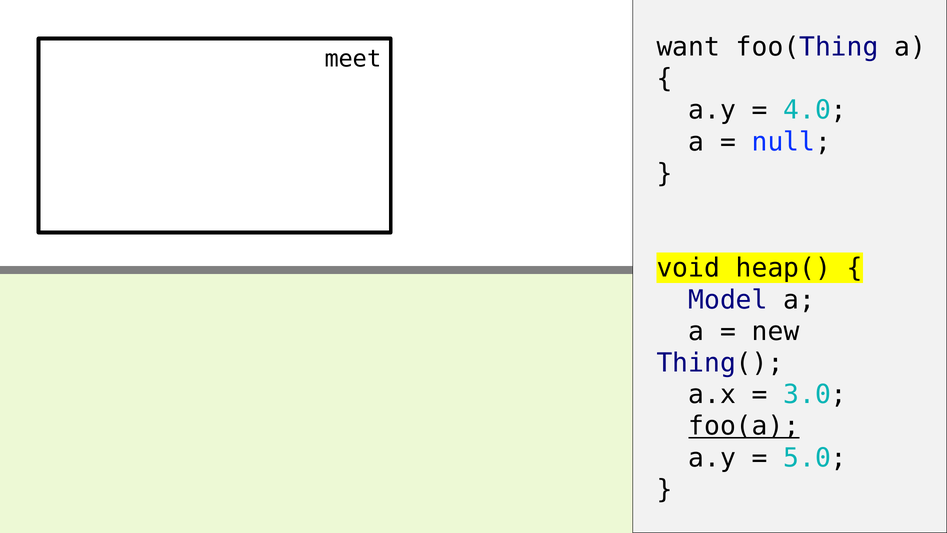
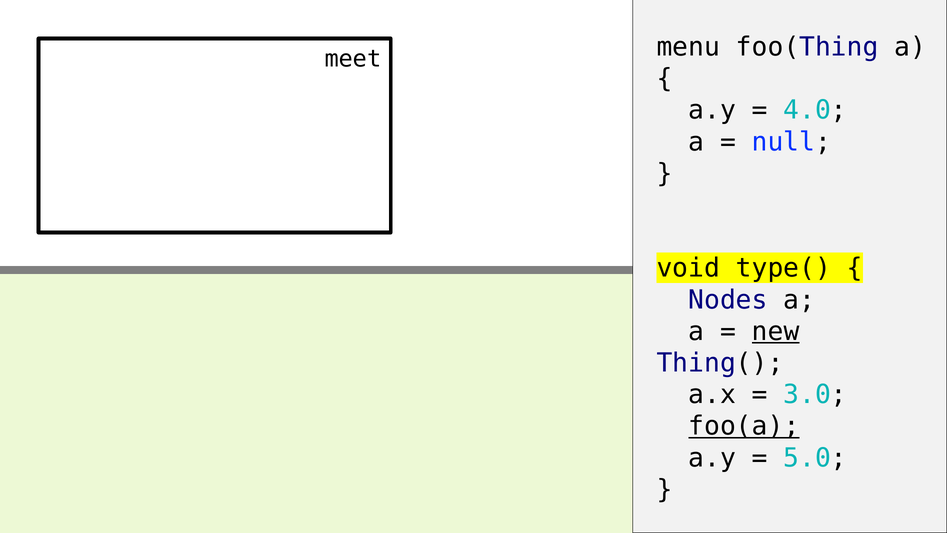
want: want -> menu
heap(: heap( -> type(
Model: Model -> Nodes
new underline: none -> present
